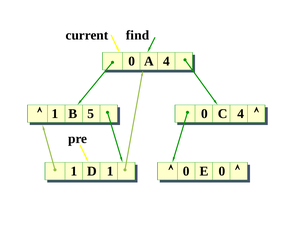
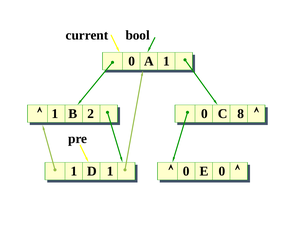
find: find -> bool
A 4: 4 -> 1
5: 5 -> 2
C 4: 4 -> 8
